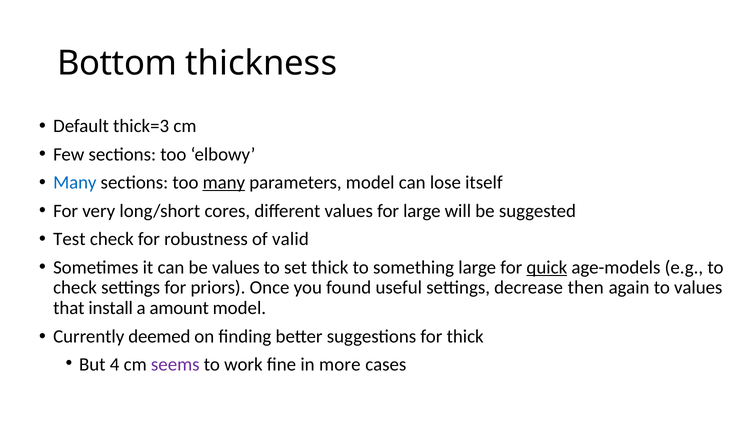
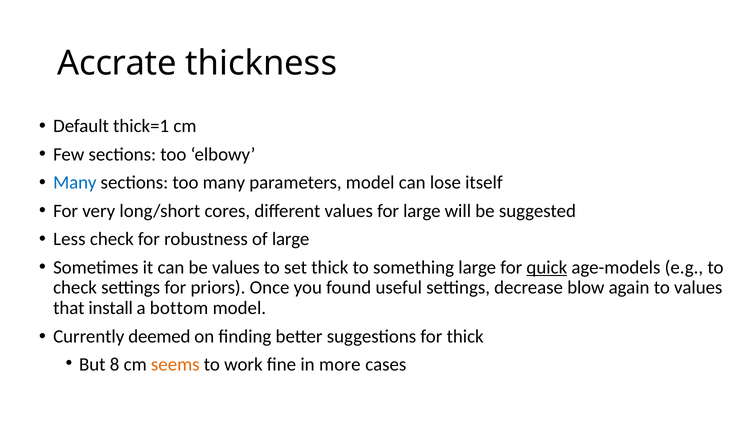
Bottom: Bottom -> Accrate
thick=3: thick=3 -> thick=1
many at (224, 182) underline: present -> none
Test: Test -> Less
of valid: valid -> large
then: then -> blow
amount: amount -> bottom
4: 4 -> 8
seems colour: purple -> orange
